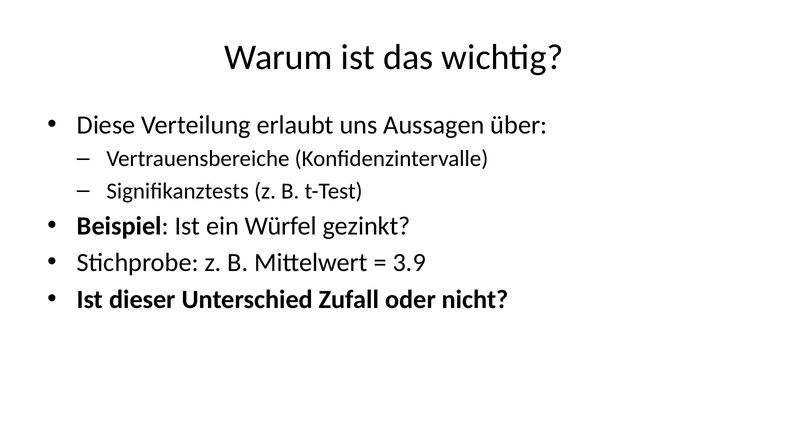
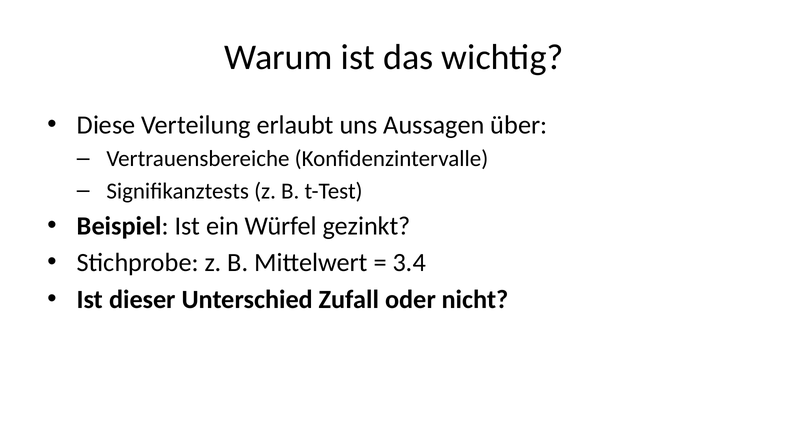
3.9: 3.9 -> 3.4
